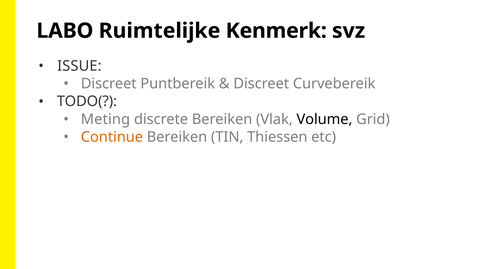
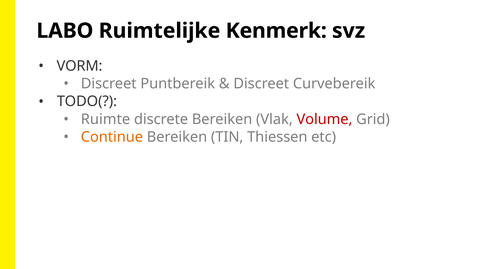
ISSUE: ISSUE -> VORM
Meting: Meting -> Ruimte
Volume colour: black -> red
